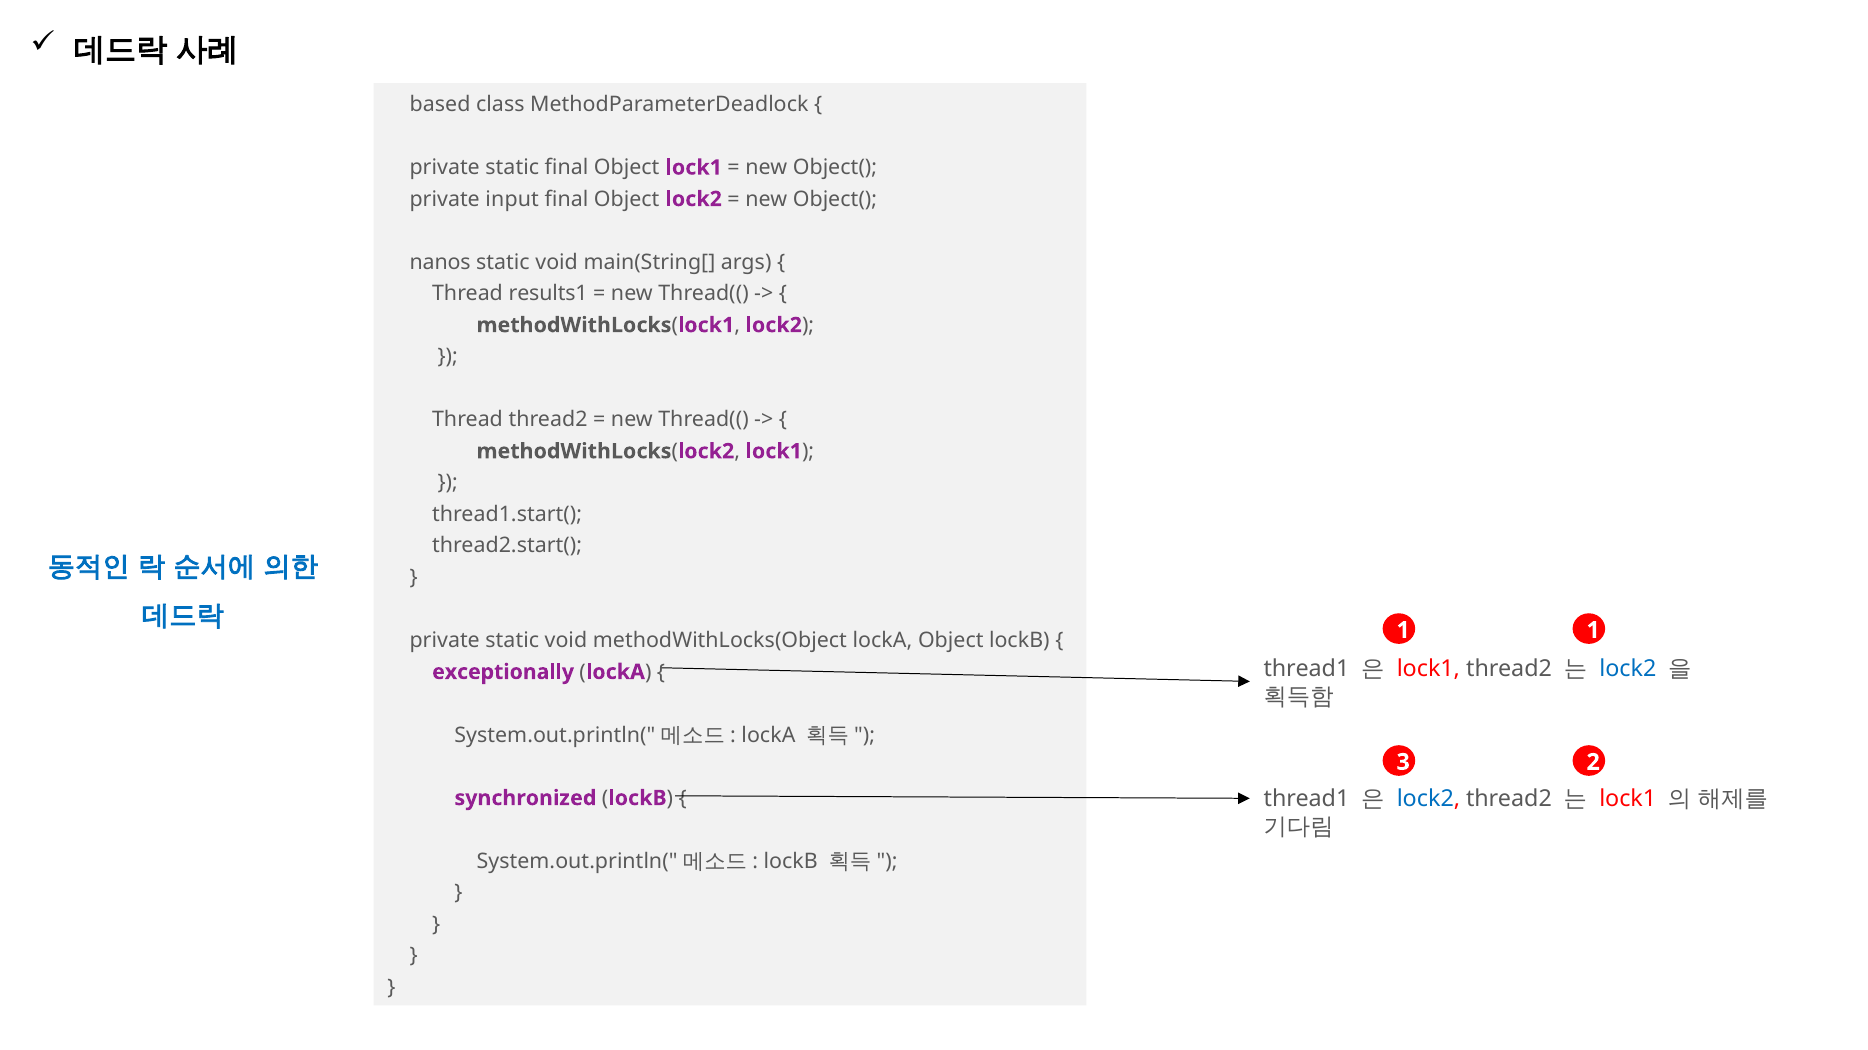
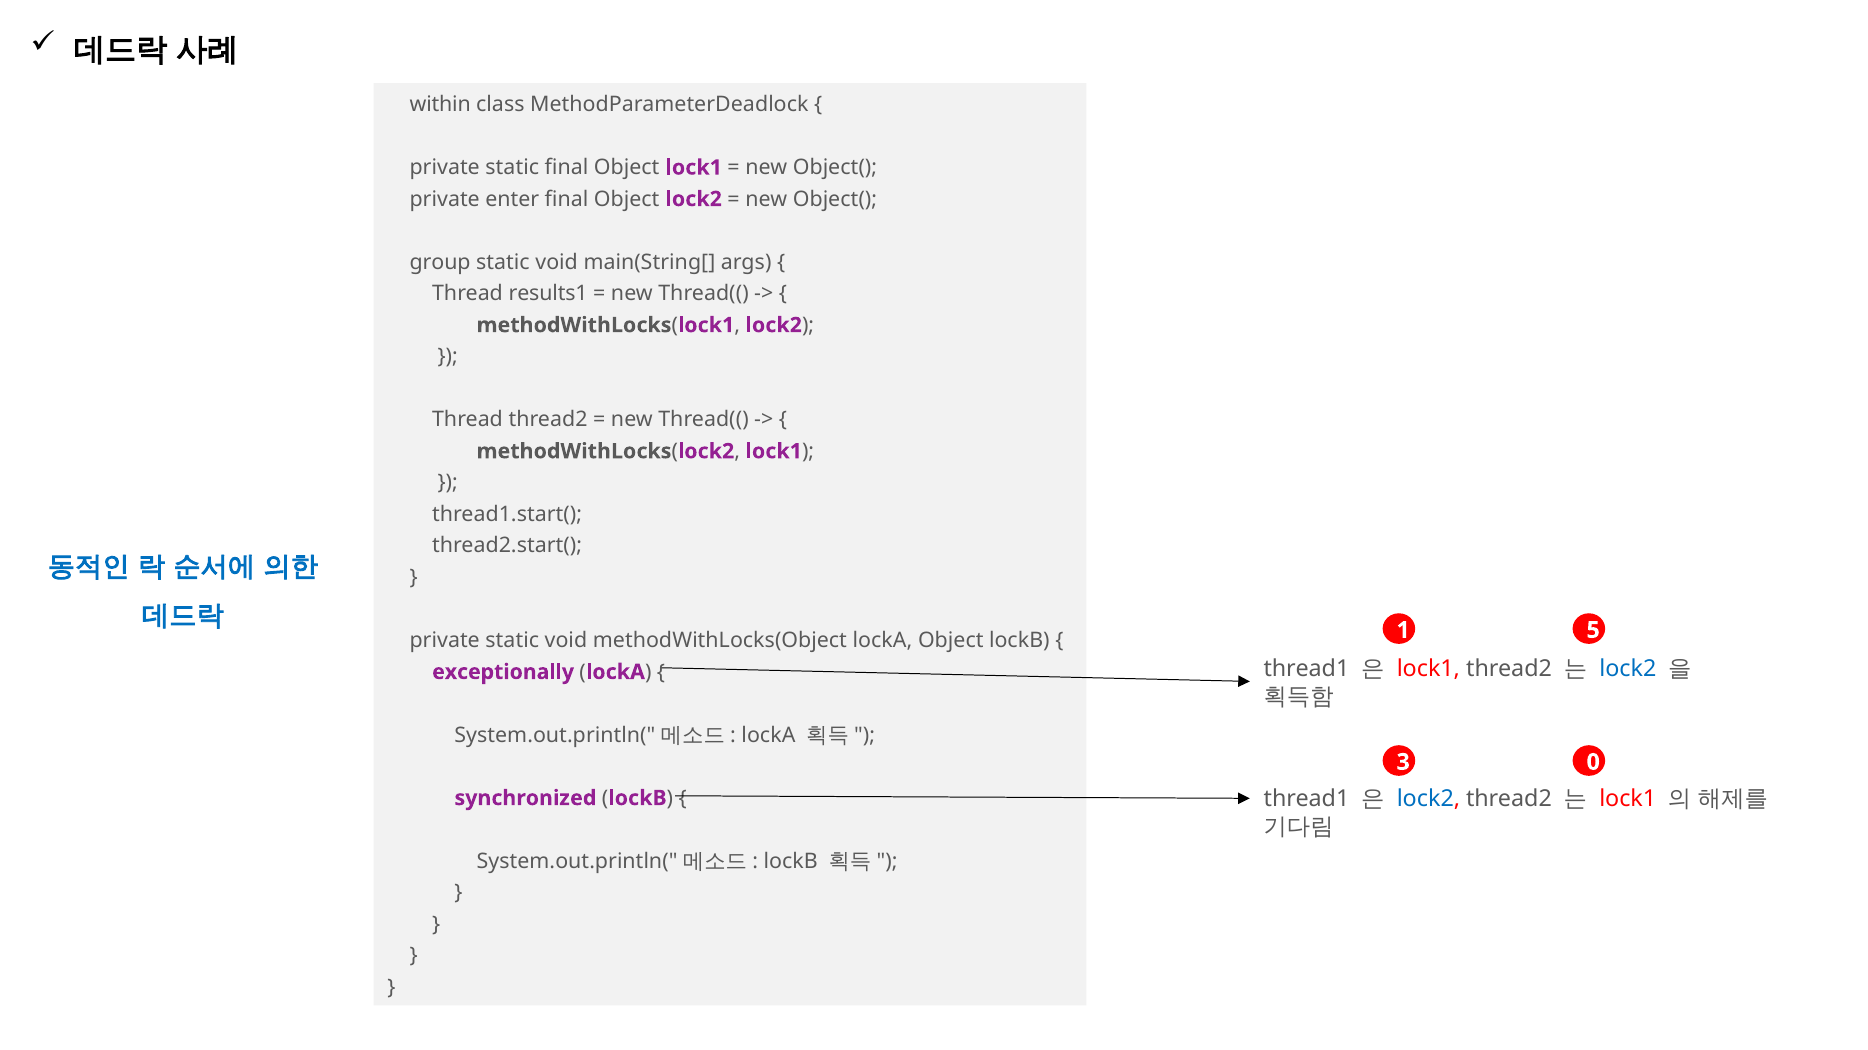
based: based -> within
input: input -> enter
nanos: nanos -> group
1 1: 1 -> 5
2: 2 -> 0
